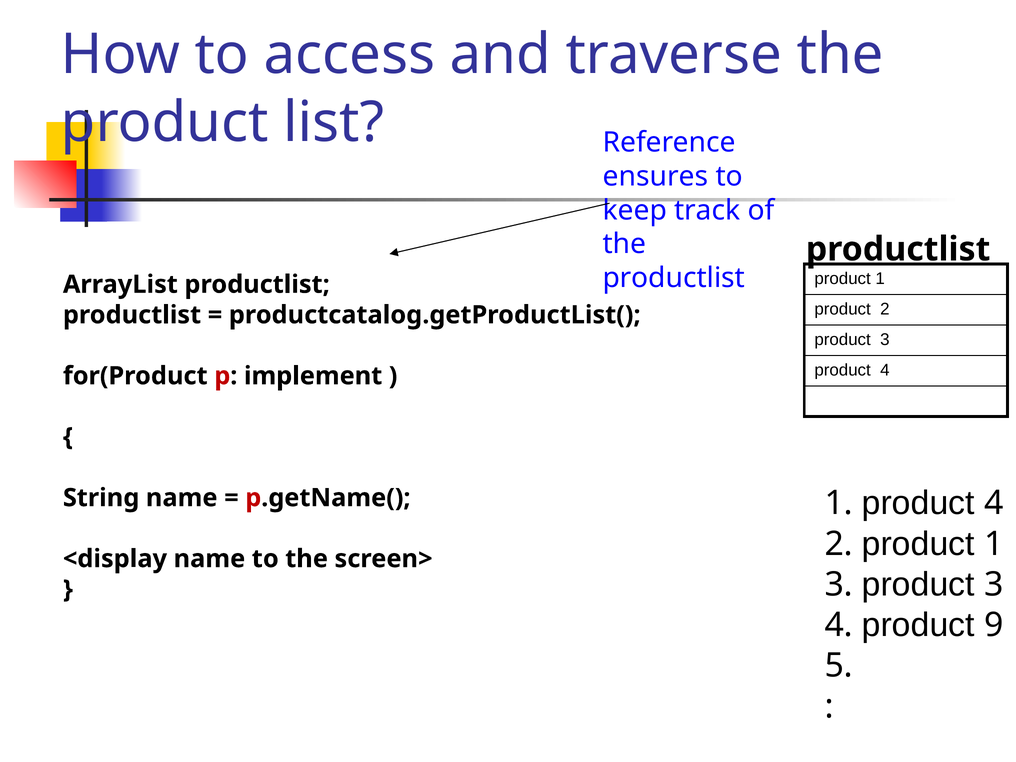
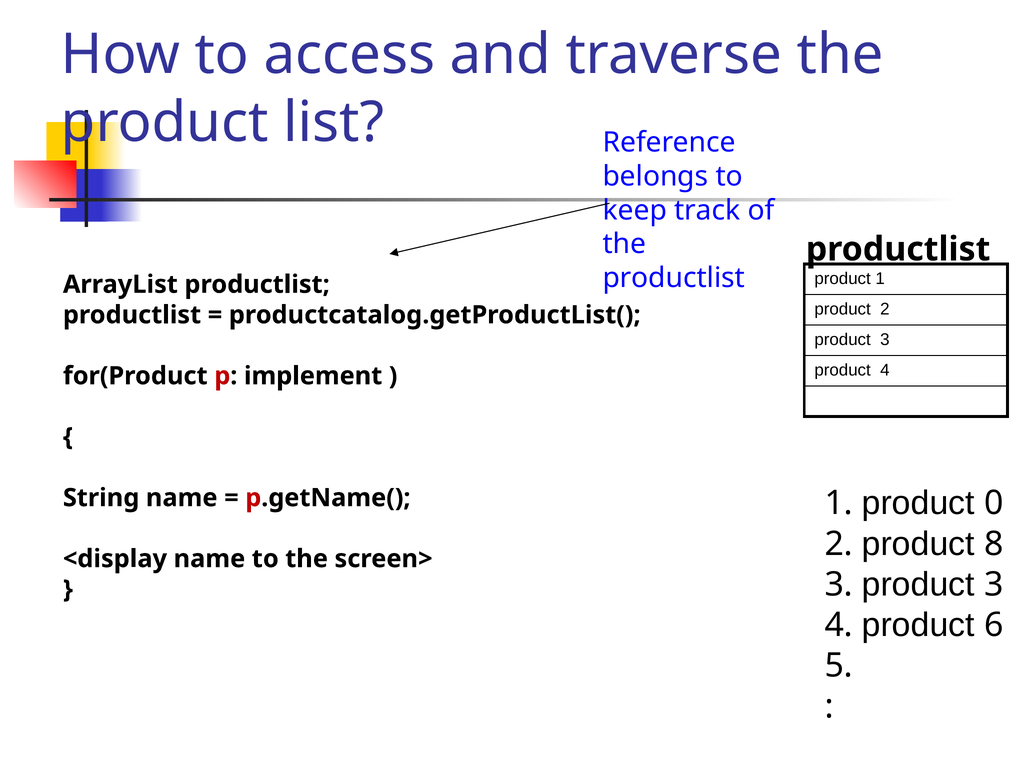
ensures: ensures -> belongs
1 product 4: 4 -> 0
2 product 1: 1 -> 8
9: 9 -> 6
